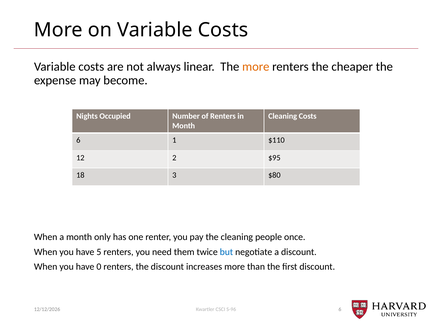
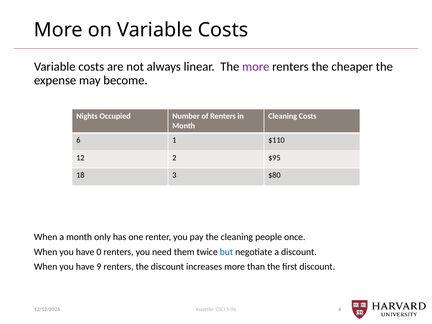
more at (256, 67) colour: orange -> purple
5: 5 -> 0
0: 0 -> 9
